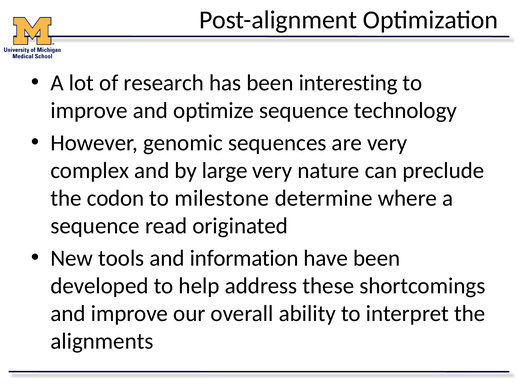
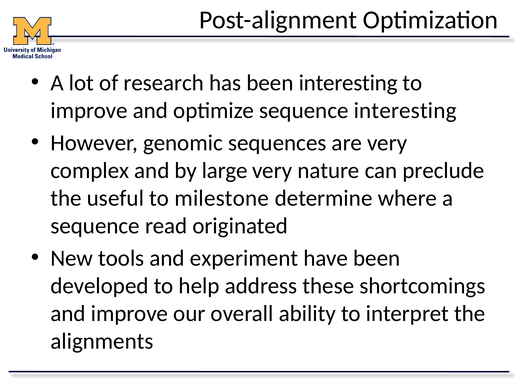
sequence technology: technology -> interesting
codon: codon -> useful
information: information -> experiment
